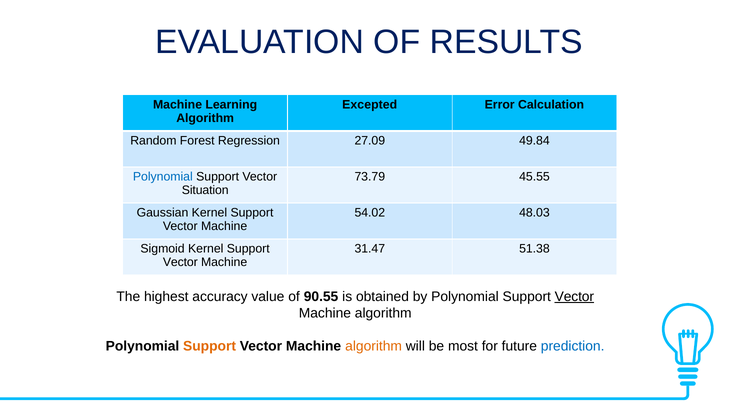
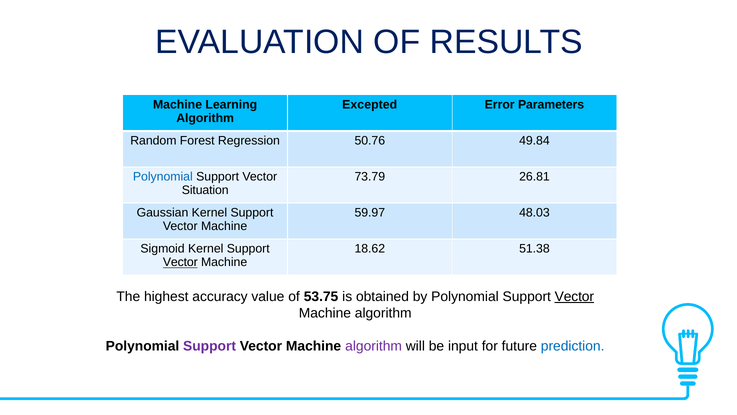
Calculation: Calculation -> Parameters
27.09: 27.09 -> 50.76
45.55: 45.55 -> 26.81
54.02: 54.02 -> 59.97
31.47: 31.47 -> 18.62
Vector at (180, 262) underline: none -> present
90.55: 90.55 -> 53.75
Support at (210, 346) colour: orange -> purple
algorithm at (374, 346) colour: orange -> purple
most: most -> input
